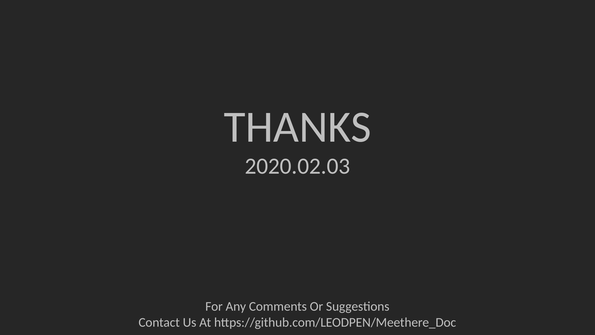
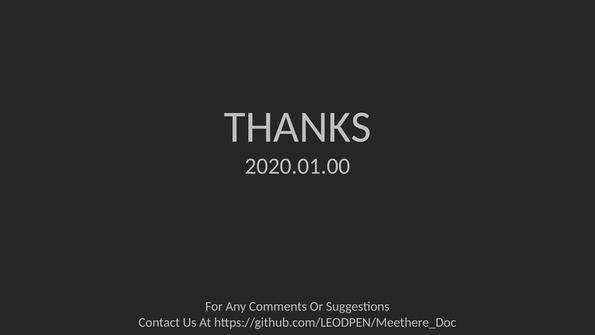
2020.02.03: 2020.02.03 -> 2020.01.00
